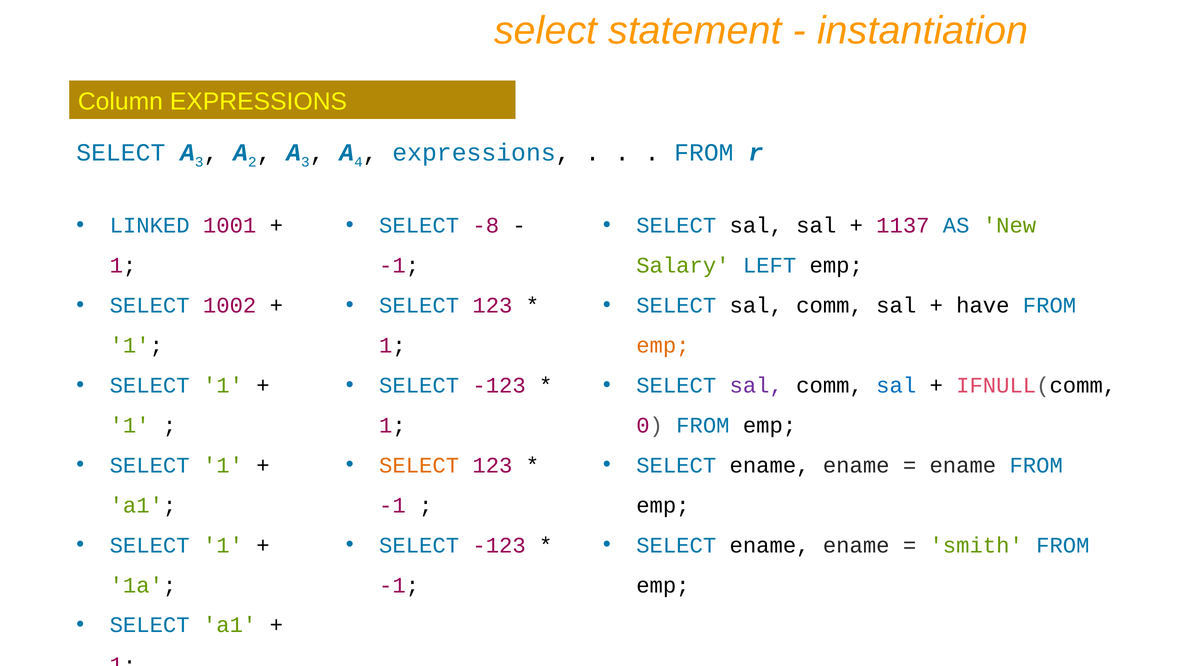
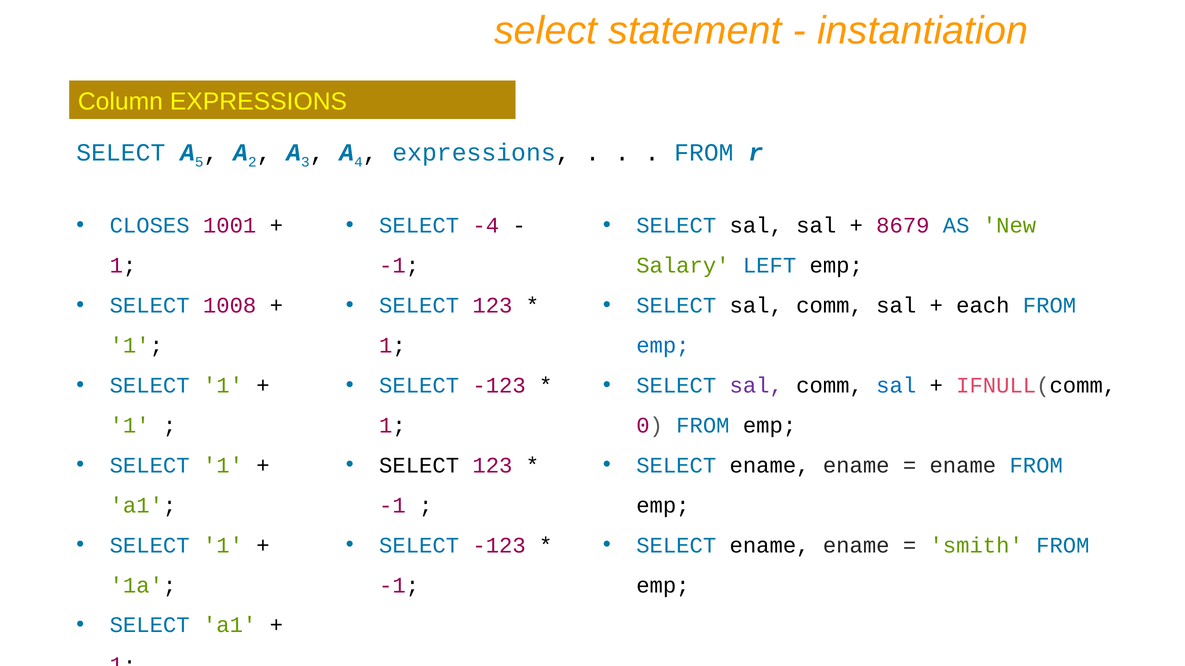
3 at (199, 162): 3 -> 5
LINKED: LINKED -> CLOSES
-8: -8 -> -4
1137: 1137 -> 8679
1002: 1002 -> 1008
have: have -> each
emp at (663, 346) colour: orange -> blue
SELECT at (419, 466) colour: orange -> black
